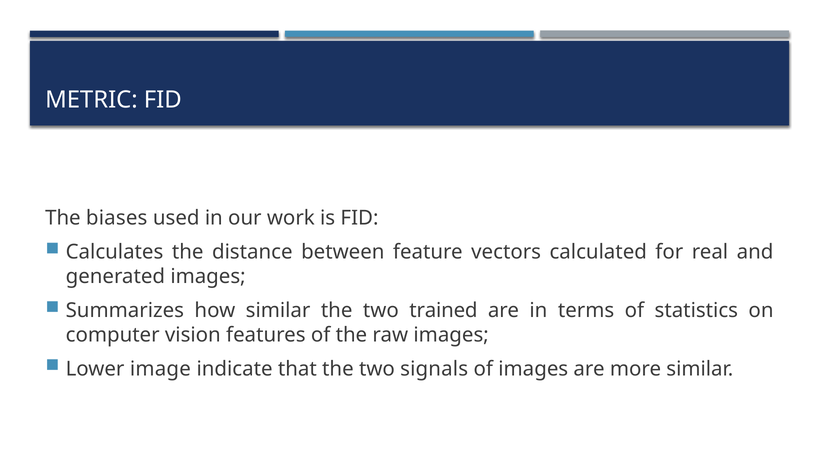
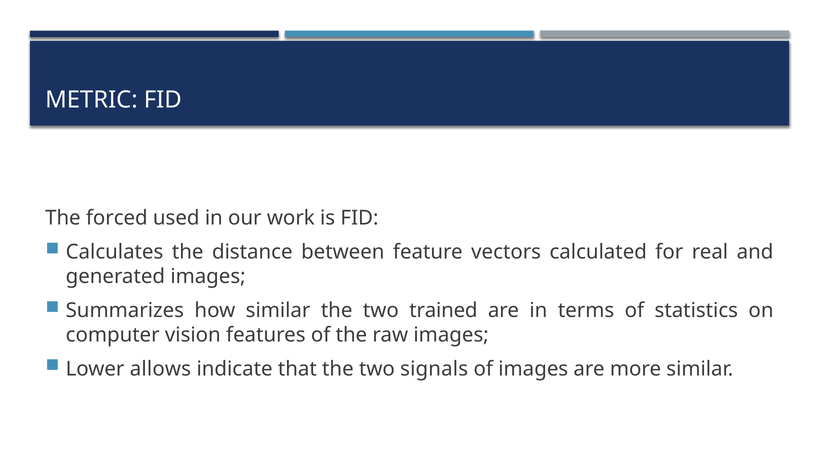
biases: biases -> forced
image: image -> allows
